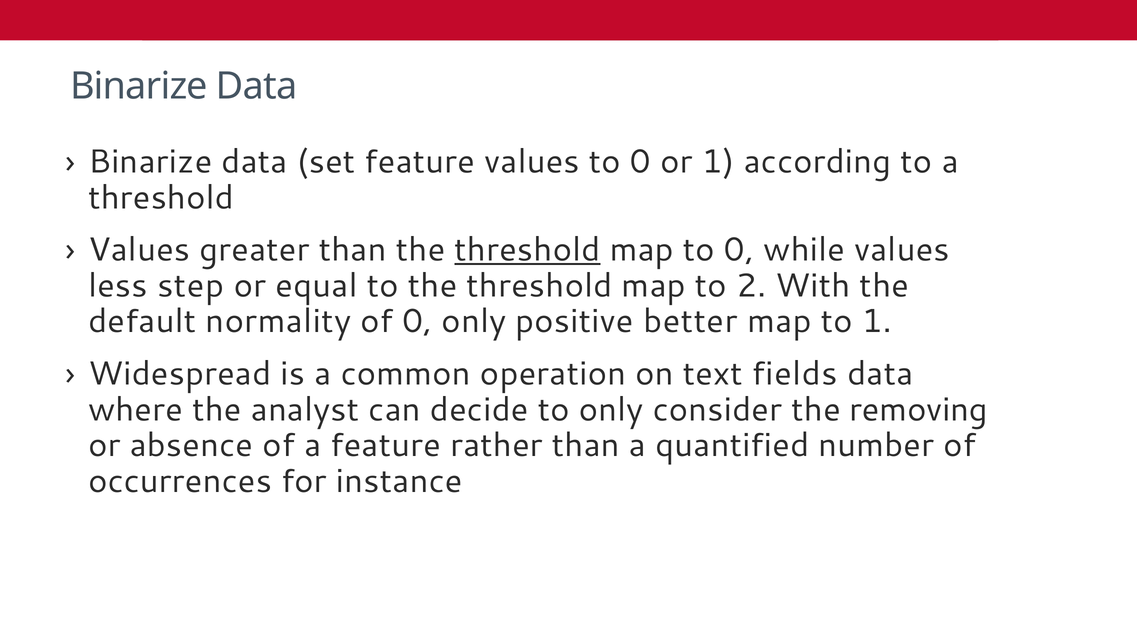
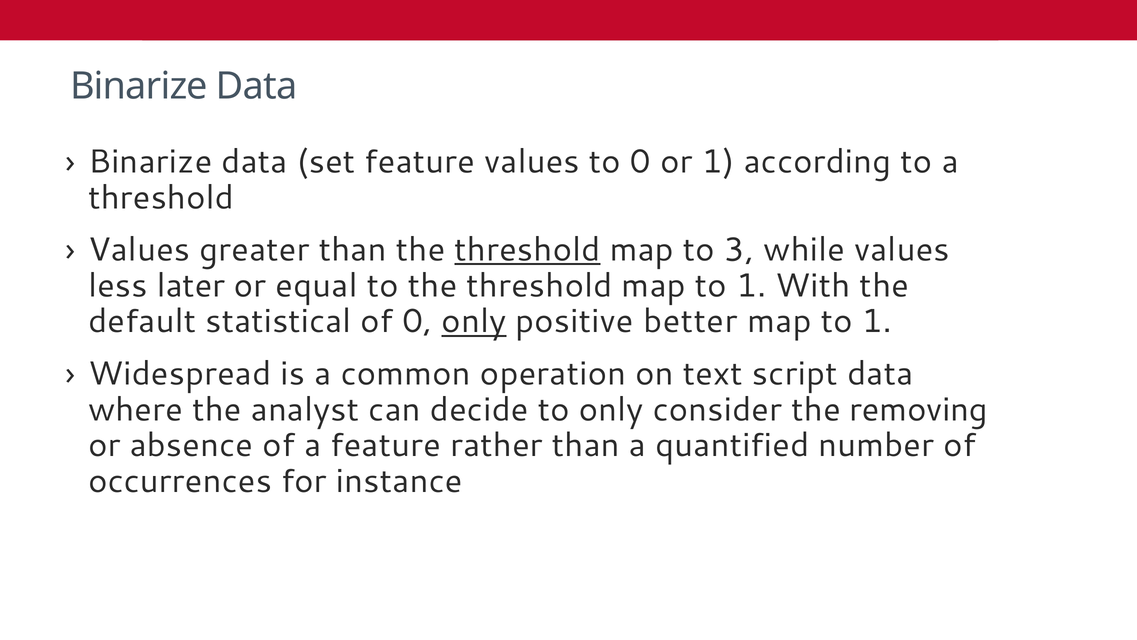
map to 0: 0 -> 3
step: step -> later
threshold map to 2: 2 -> 1
normality: normality -> statistical
only at (474, 321) underline: none -> present
fields: fields -> script
